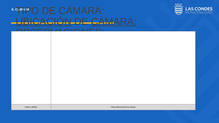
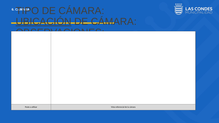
CÁMARA at (114, 22) underline: present -> none
